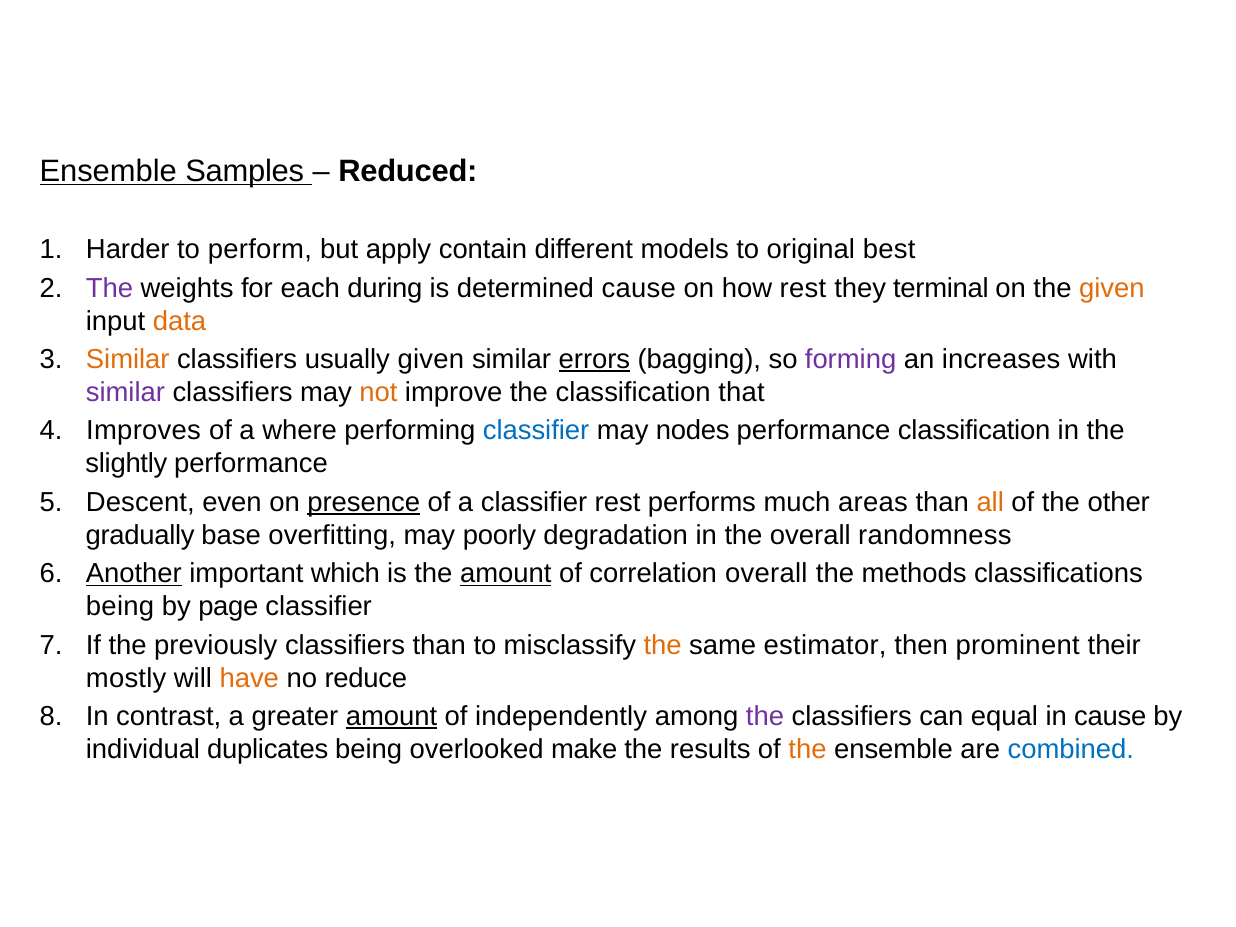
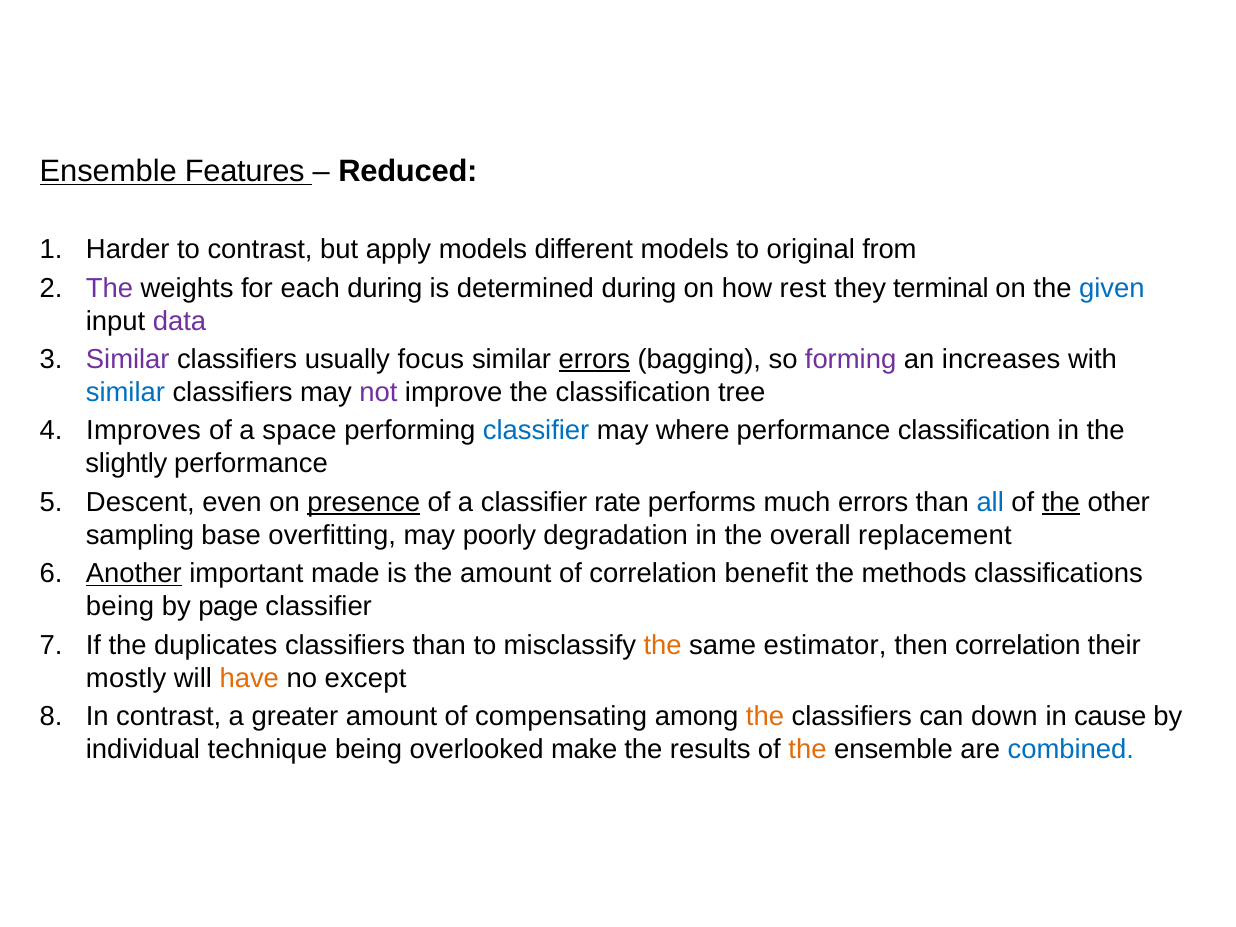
Samples: Samples -> Features
to perform: perform -> contrast
apply contain: contain -> models
best: best -> from
determined cause: cause -> during
given at (1112, 288) colour: orange -> blue
data colour: orange -> purple
Similar at (128, 360) colour: orange -> purple
usually given: given -> focus
similar at (125, 392) colour: purple -> blue
not colour: orange -> purple
that: that -> tree
where: where -> space
nodes: nodes -> where
classifier rest: rest -> rate
much areas: areas -> errors
all colour: orange -> blue
the at (1061, 502) underline: none -> present
gradually: gradually -> sampling
randomness: randomness -> replacement
which: which -> made
amount at (506, 574) underline: present -> none
correlation overall: overall -> benefit
previously: previously -> duplicates
then prominent: prominent -> correlation
reduce: reduce -> except
amount at (392, 716) underline: present -> none
independently: independently -> compensating
the at (765, 716) colour: purple -> orange
equal: equal -> down
duplicates: duplicates -> technique
